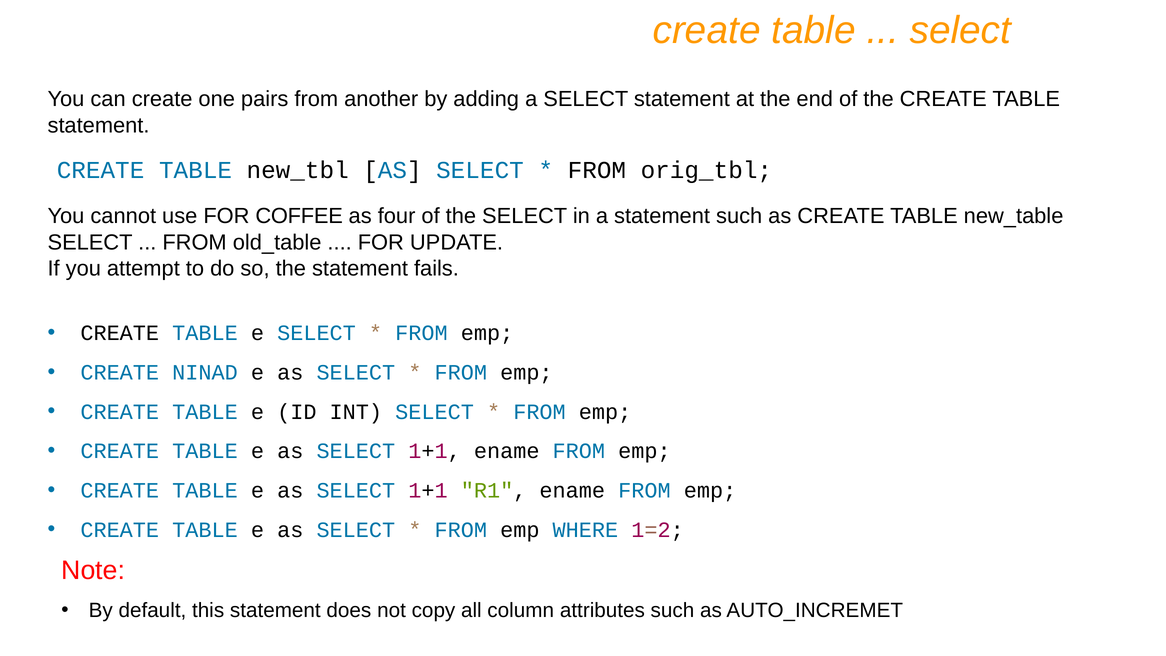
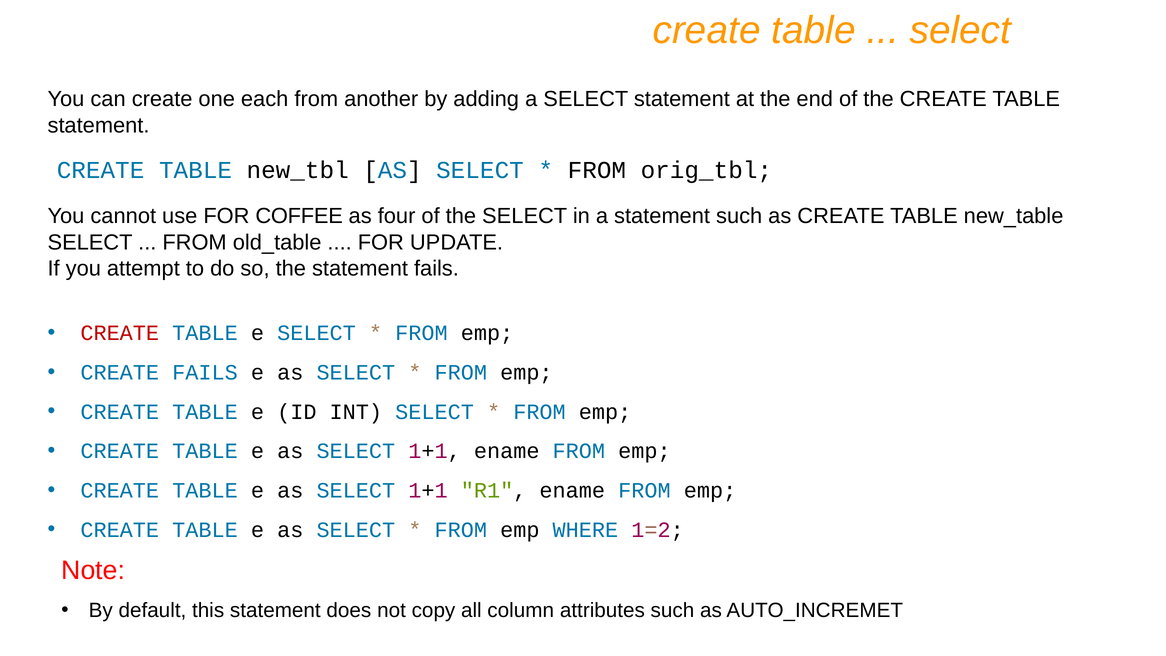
pairs: pairs -> each
CREATE at (120, 333) colour: black -> red
CREATE NINAD: NINAD -> FAILS
